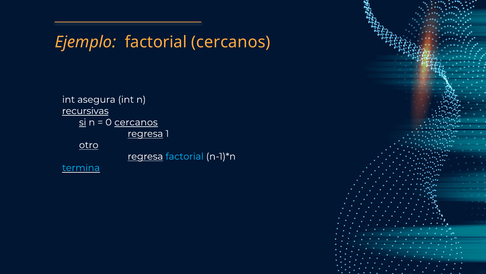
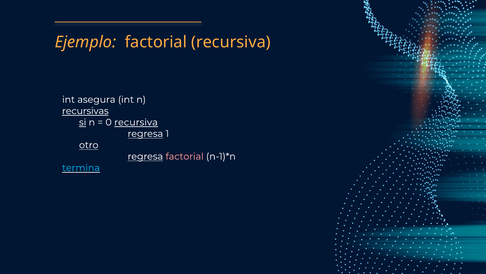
factorial cercanos: cercanos -> recursiva
0 cercanos: cercanos -> recursiva
factorial at (185, 156) colour: light blue -> pink
